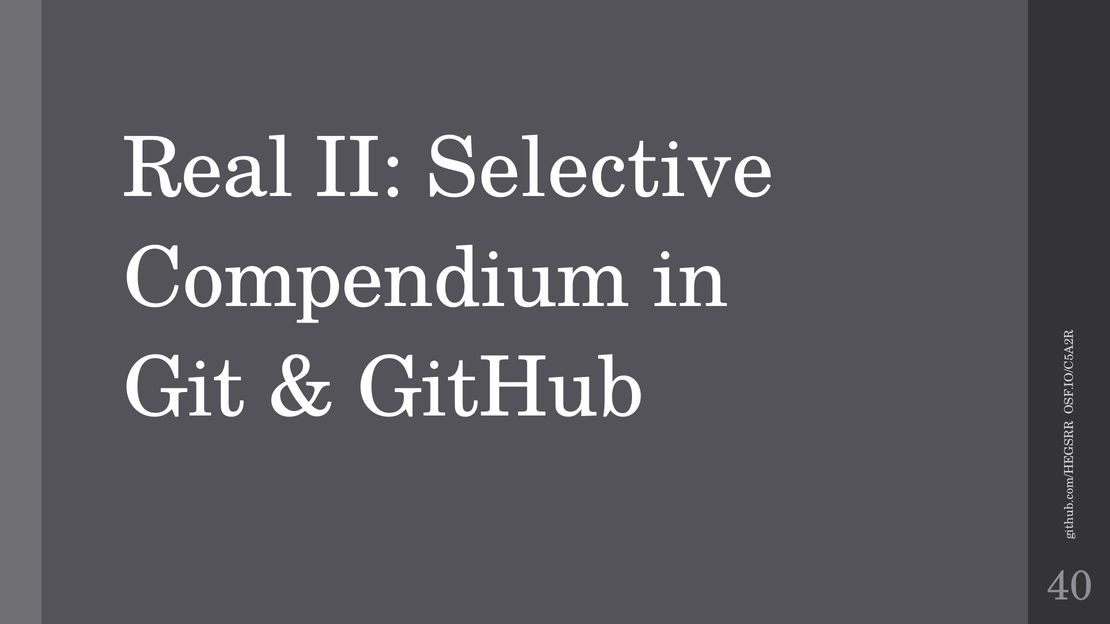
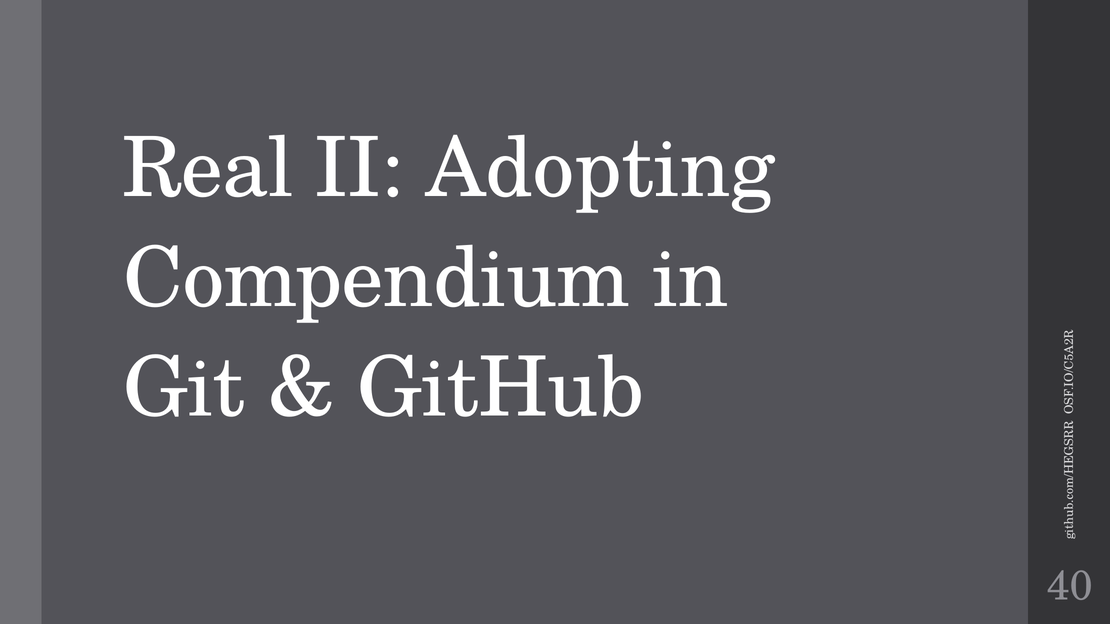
Selective: Selective -> Adopting
